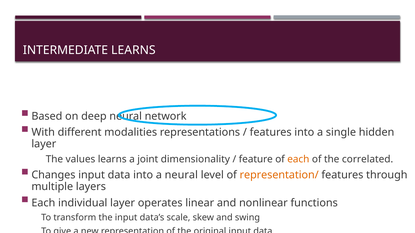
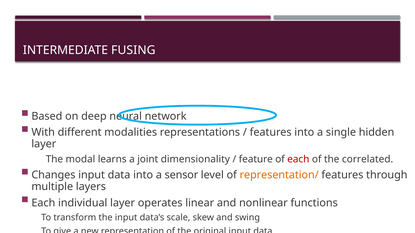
INTERMEDIATE LEARNS: LEARNS -> FUSING
values: values -> modal
each at (298, 160) colour: orange -> red
a neural: neural -> sensor
